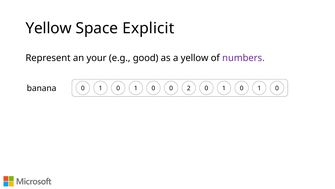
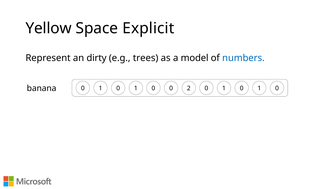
your: your -> dirty
good: good -> trees
a yellow: yellow -> model
numbers colour: purple -> blue
